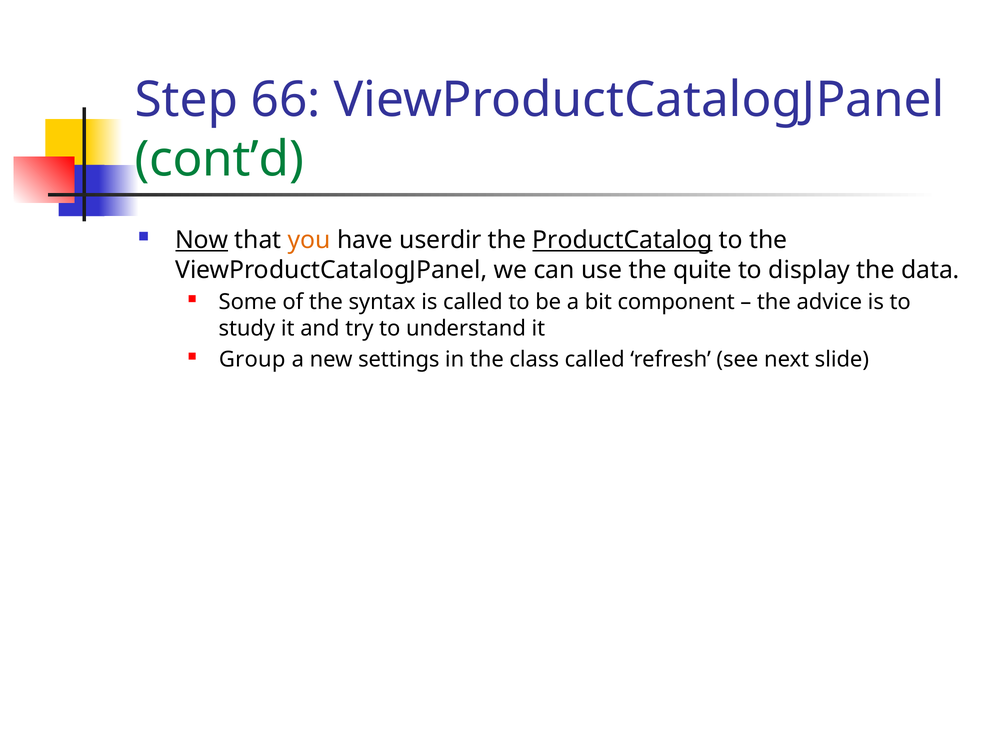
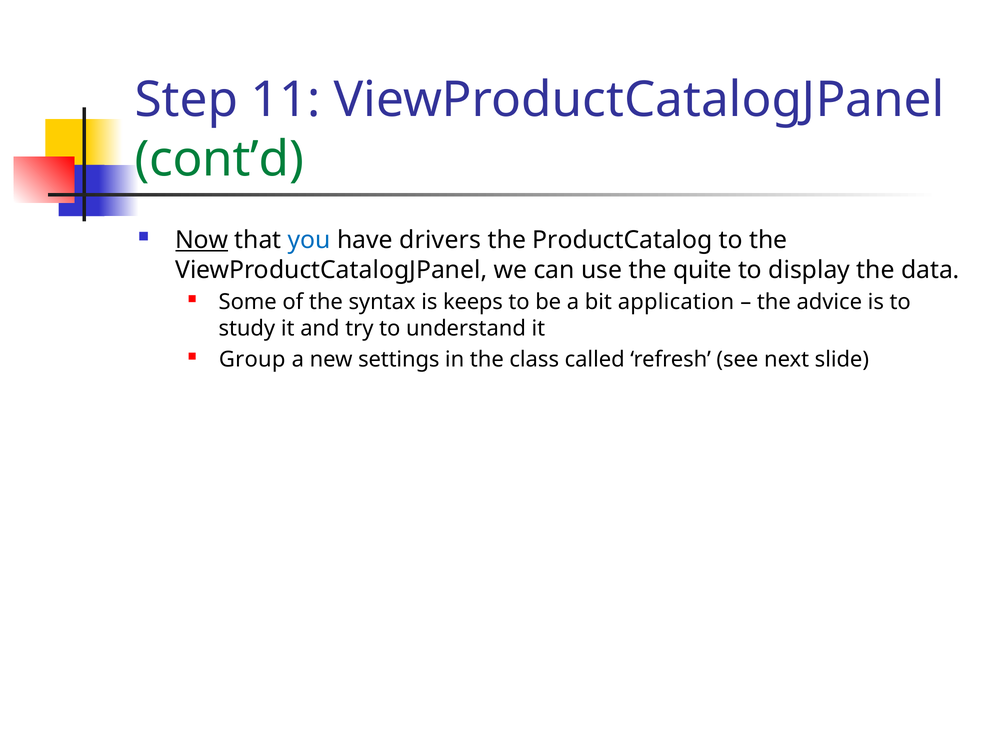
66: 66 -> 11
you colour: orange -> blue
userdir: userdir -> drivers
ProductCatalog underline: present -> none
is called: called -> keeps
component: component -> application
